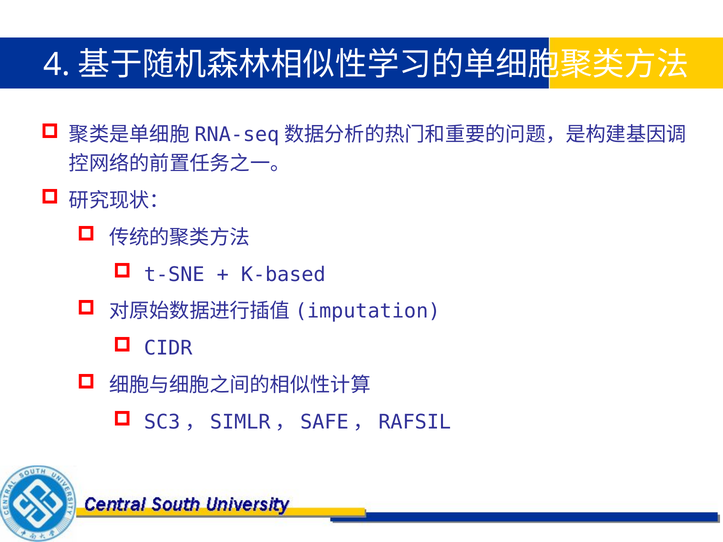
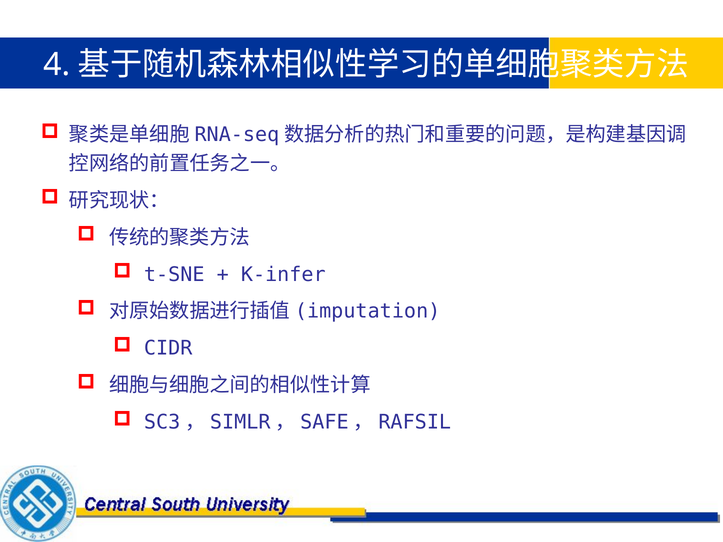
K-based: K-based -> K-infer
